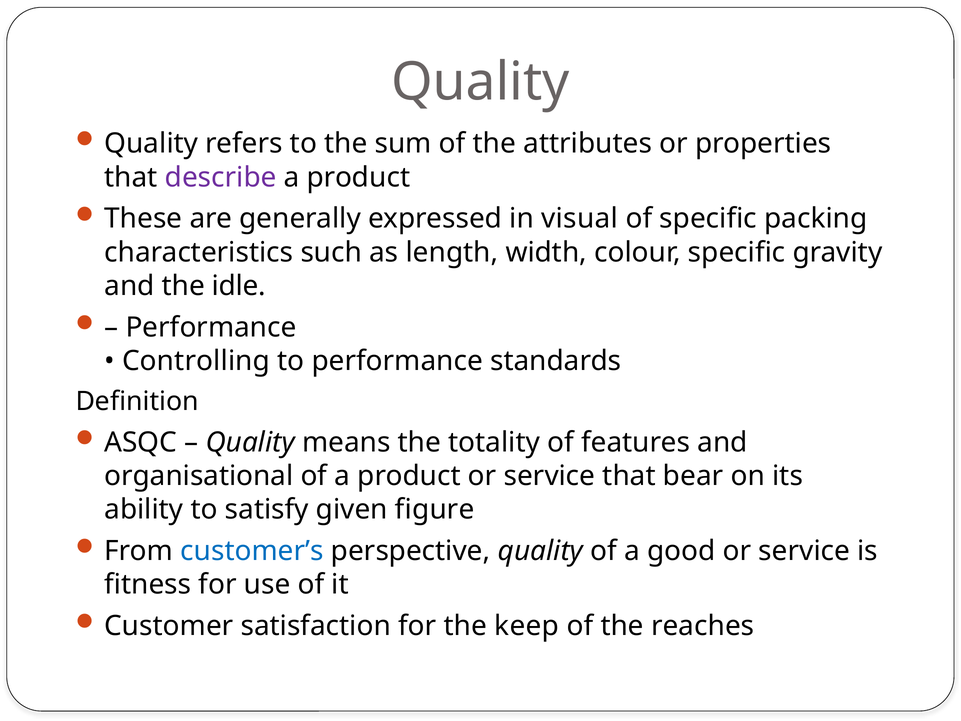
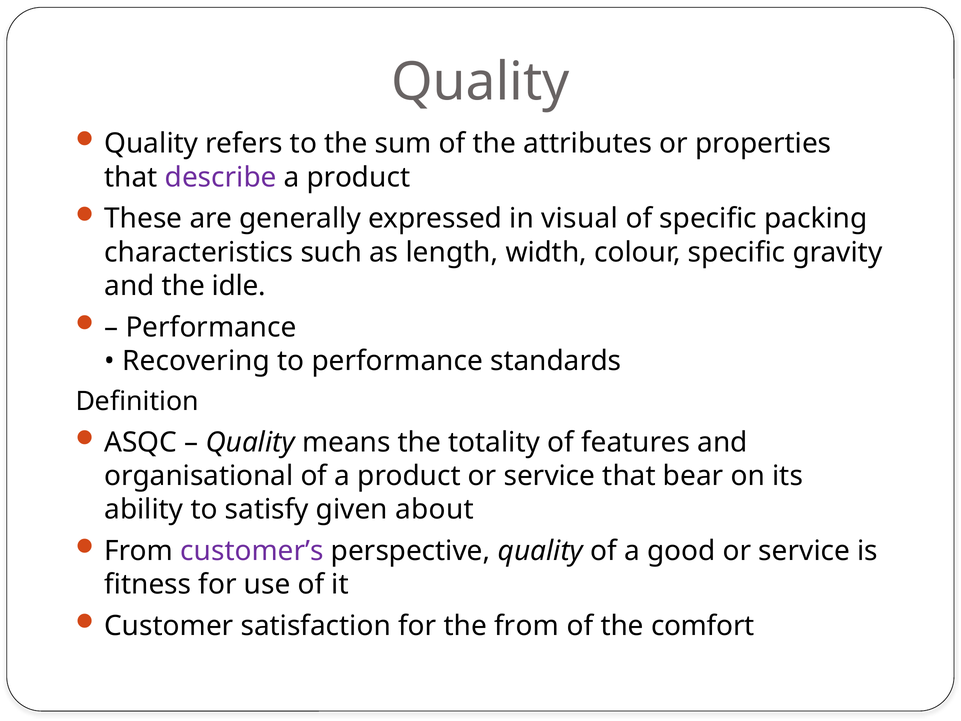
Controlling: Controlling -> Recovering
figure: figure -> about
customer’s colour: blue -> purple
the keep: keep -> from
reaches: reaches -> comfort
